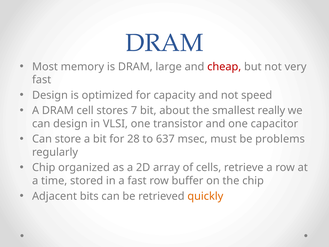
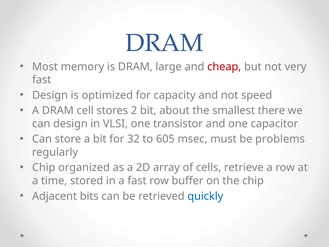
7: 7 -> 2
really: really -> there
28: 28 -> 32
637: 637 -> 605
quickly colour: orange -> blue
